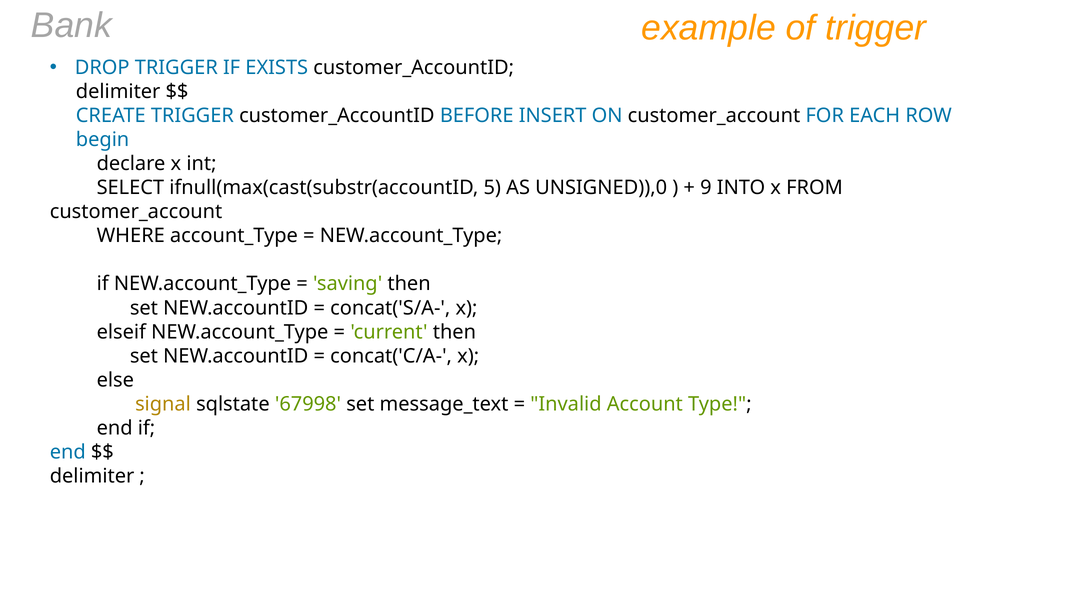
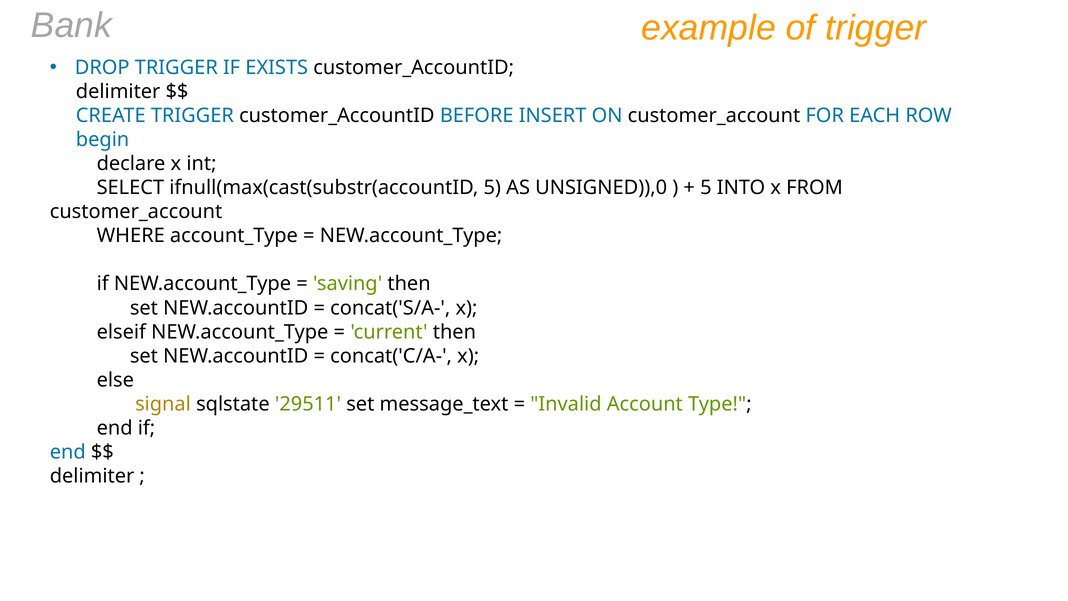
9 at (706, 188): 9 -> 5
67998: 67998 -> 29511
